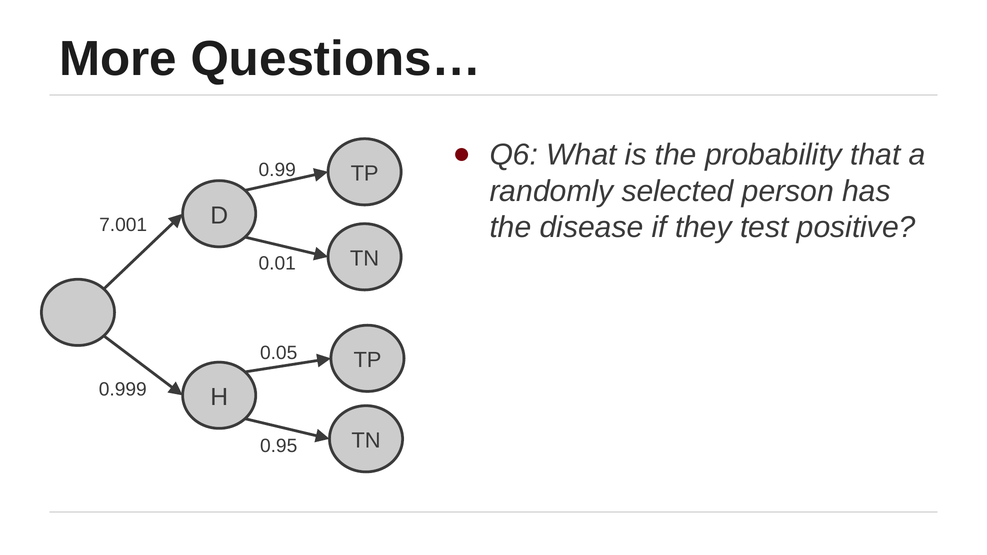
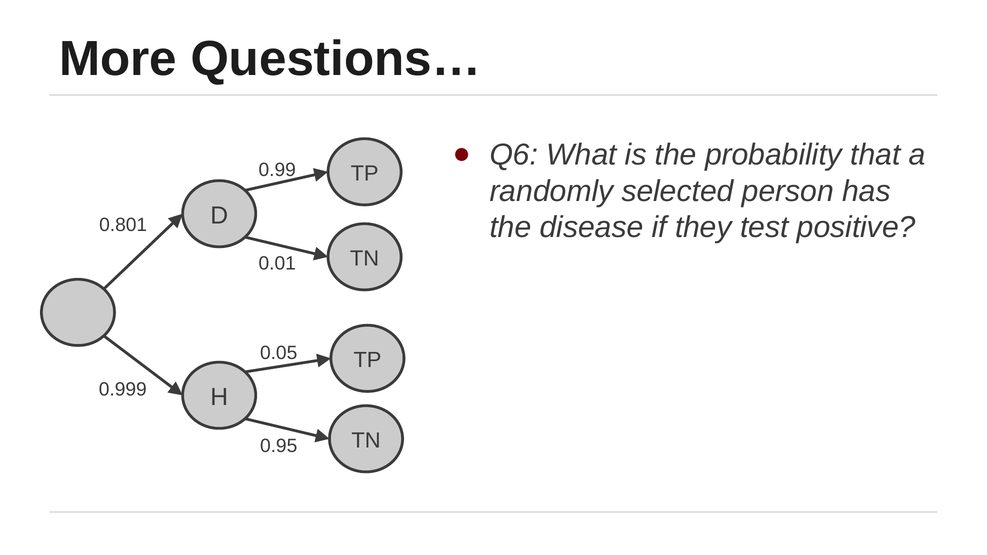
7.001: 7.001 -> 0.801
